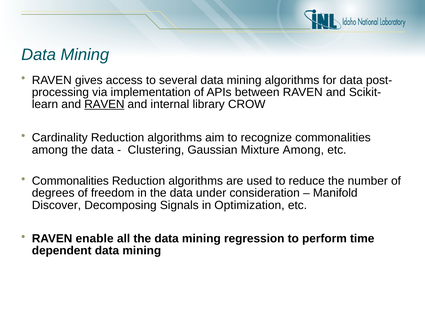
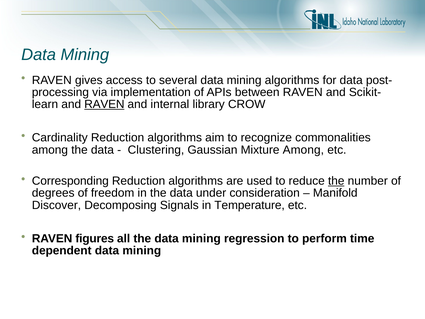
Commonalities at (70, 181): Commonalities -> Corresponding
the at (336, 181) underline: none -> present
Optimization: Optimization -> Temperature
enable: enable -> figures
